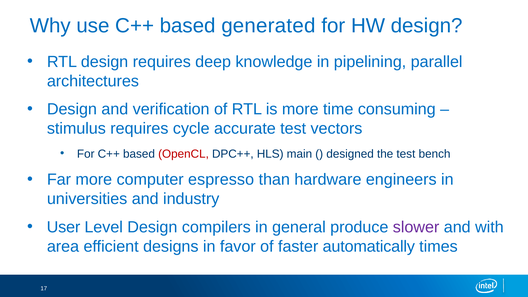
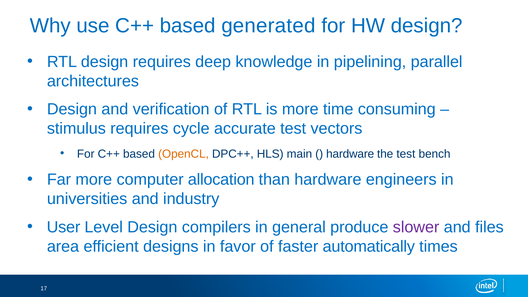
OpenCL colour: red -> orange
designed at (350, 154): designed -> hardware
espresso: espresso -> allocation
with: with -> files
